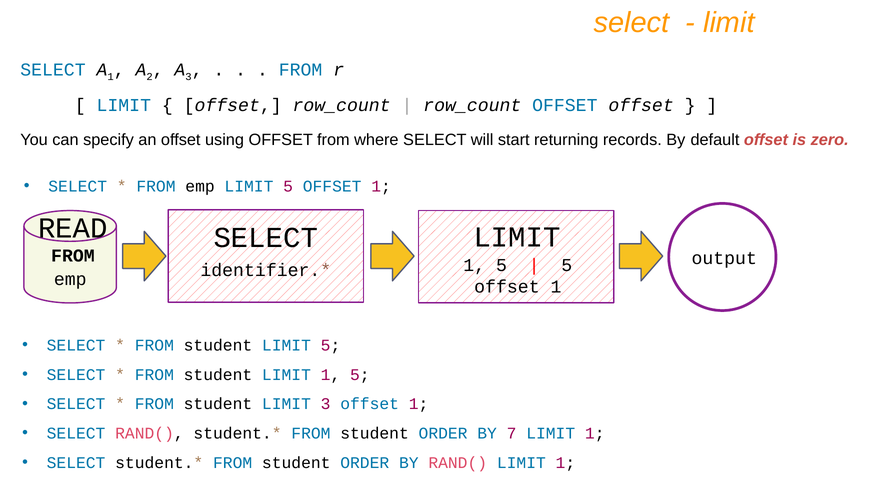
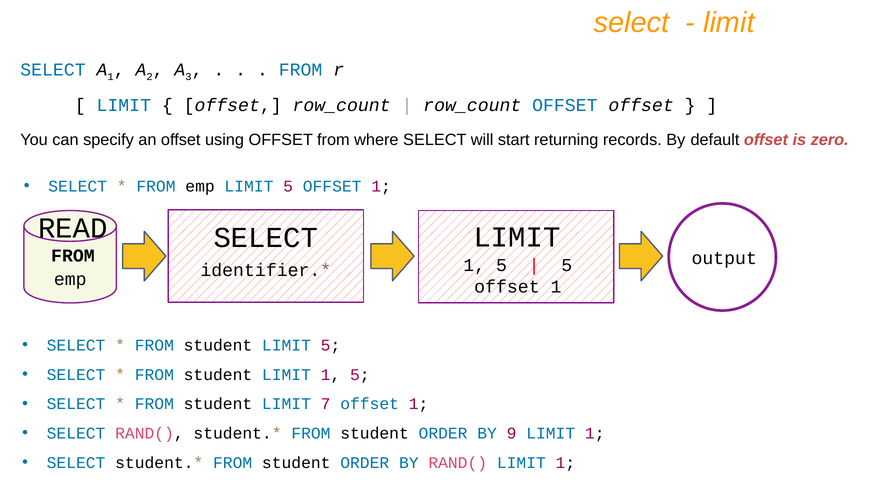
LIMIT 3: 3 -> 7
7: 7 -> 9
